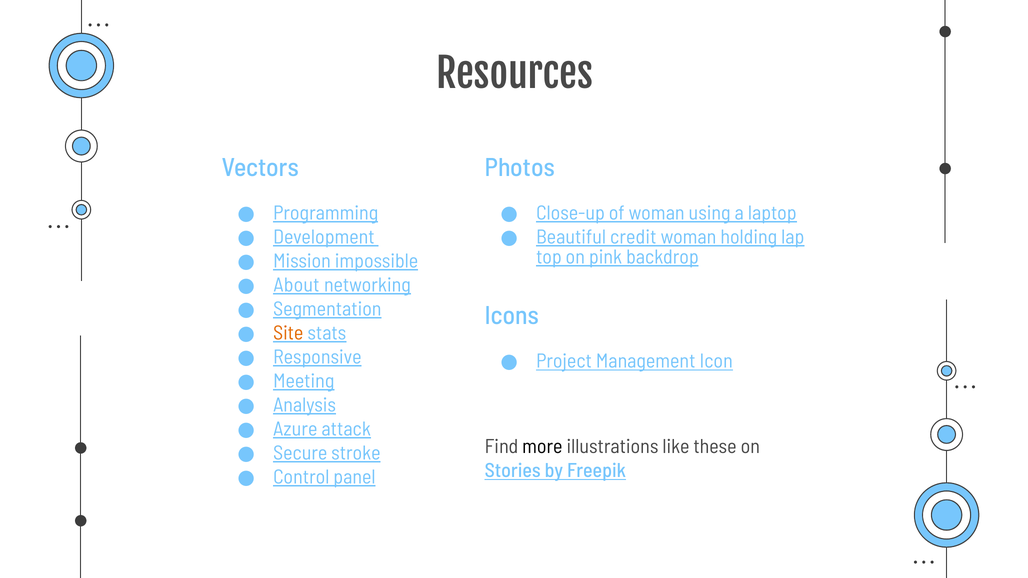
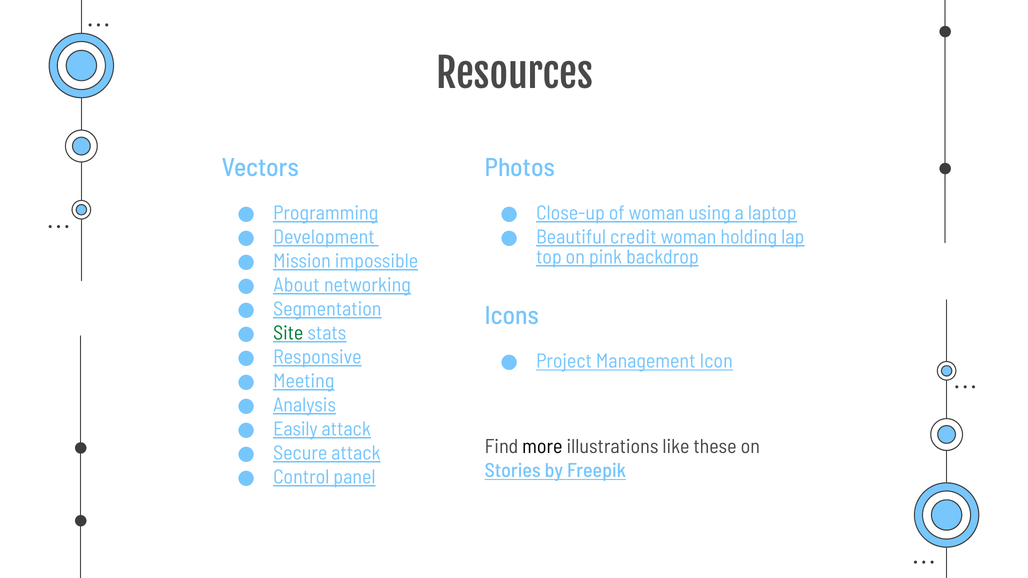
Site colour: orange -> green
Azure: Azure -> Easily
Secure stroke: stroke -> attack
